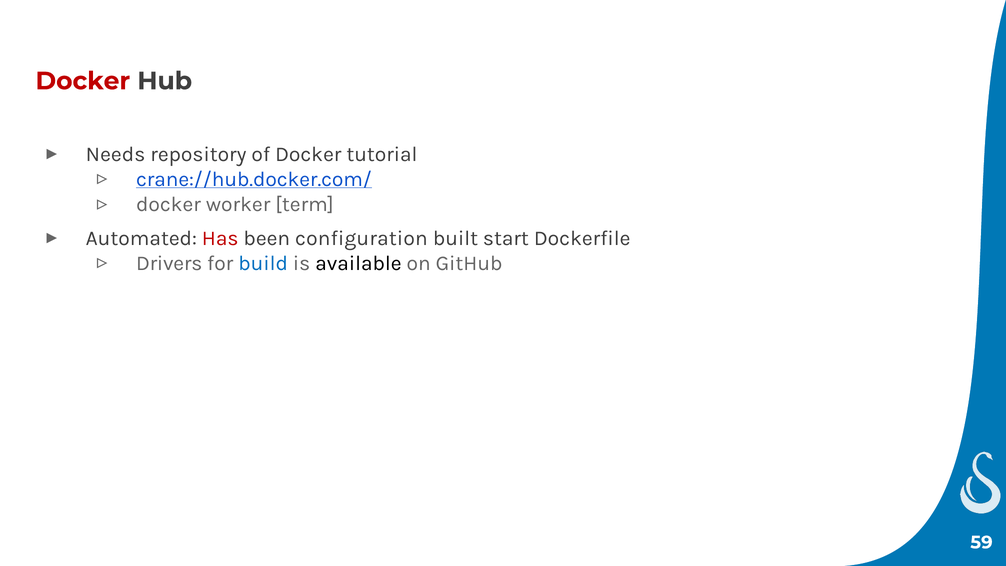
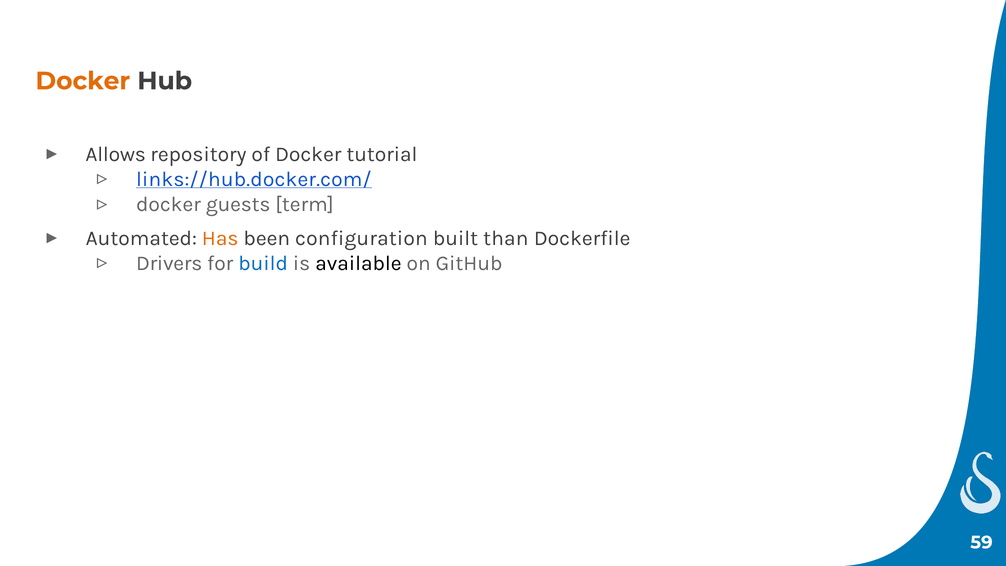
Docker at (83, 81) colour: red -> orange
Needs: Needs -> Allows
crane://hub.docker.com/: crane://hub.docker.com/ -> links://hub.docker.com/
worker: worker -> guests
Has colour: red -> orange
start: start -> than
